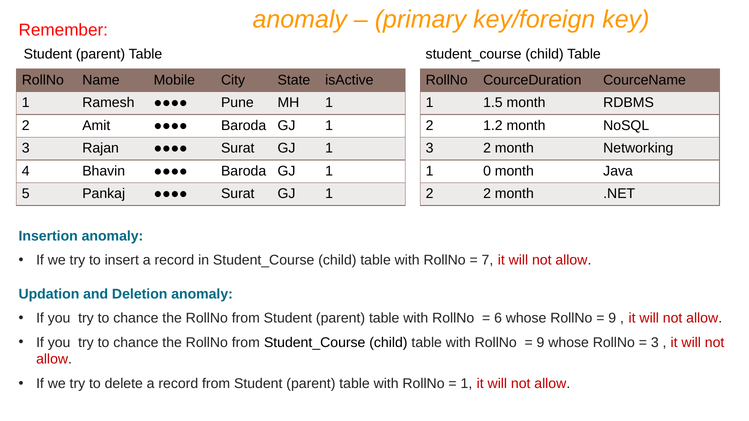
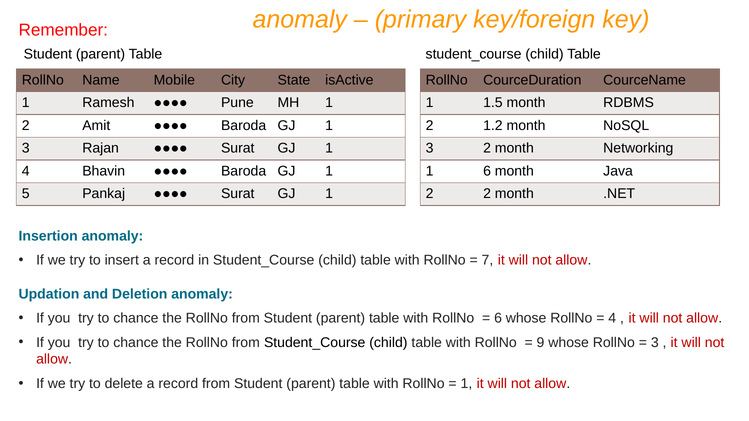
1 0: 0 -> 6
9 at (612, 318): 9 -> 4
